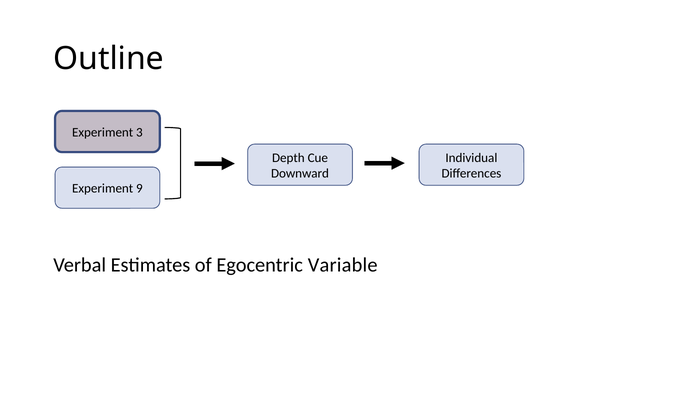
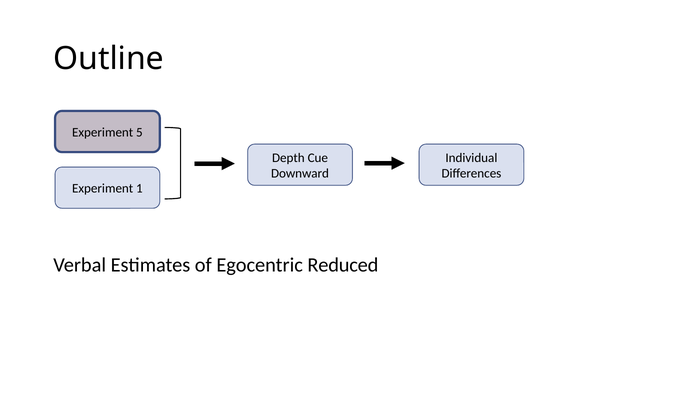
3: 3 -> 5
9: 9 -> 1
Variable: Variable -> Reduced
